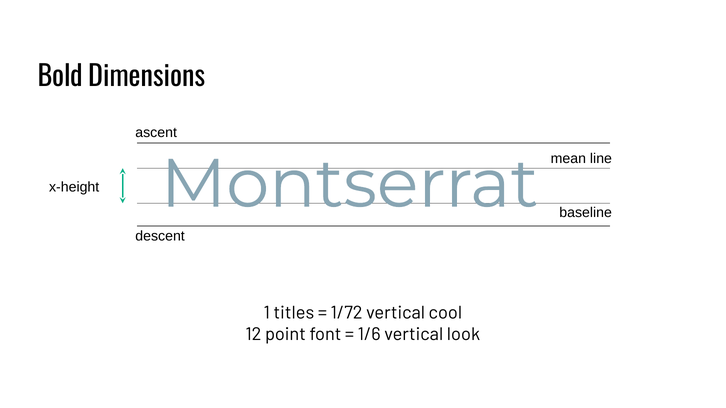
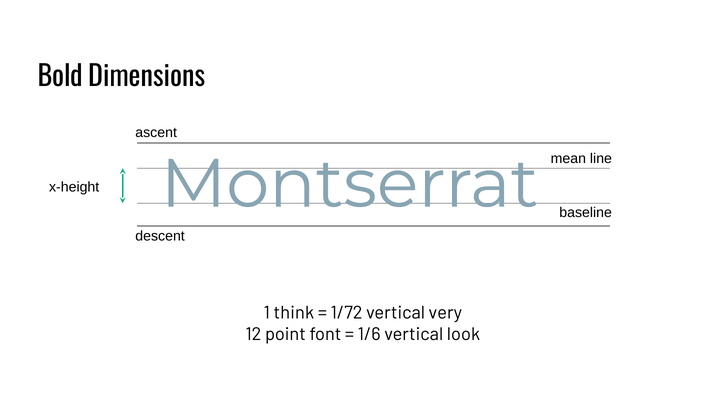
titles: titles -> think
cool: cool -> very
